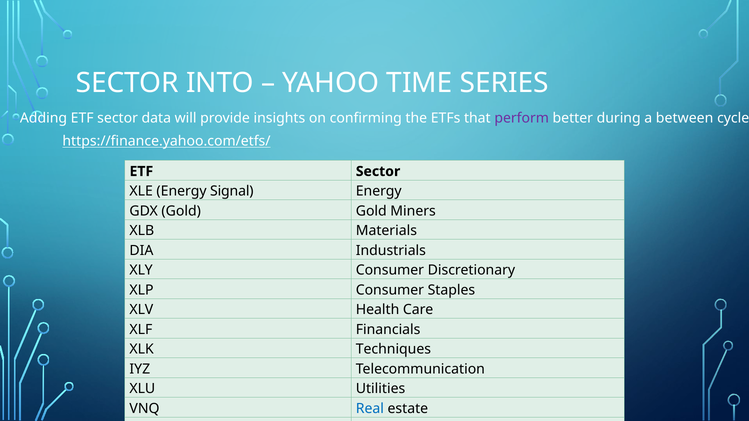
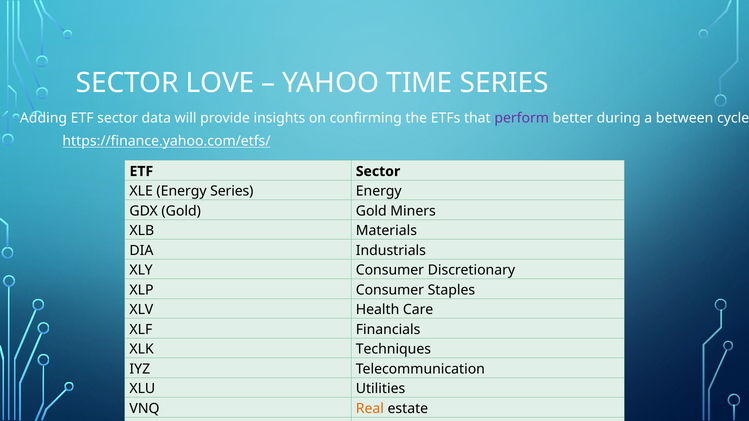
INTO: INTO -> LOVE
Energy Signal: Signal -> Series
Real colour: blue -> orange
